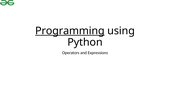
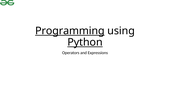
Python underline: none -> present
